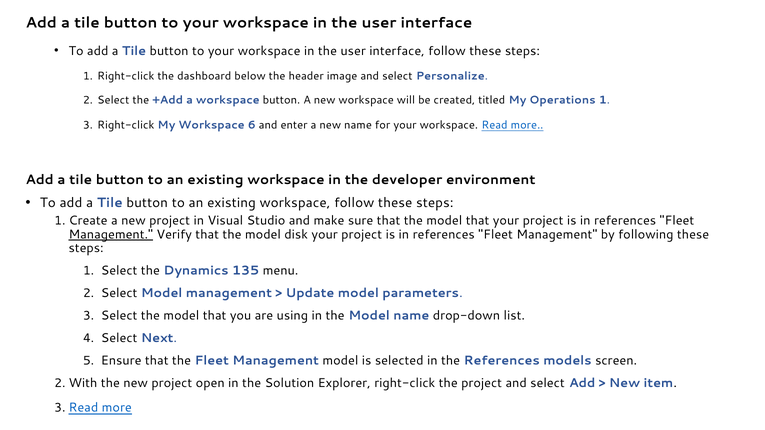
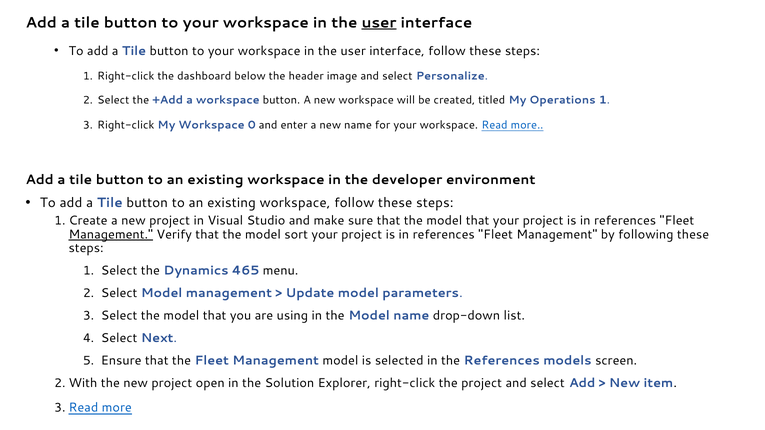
user at (379, 23) underline: none -> present
6: 6 -> 0
disk: disk -> sort
135: 135 -> 465
